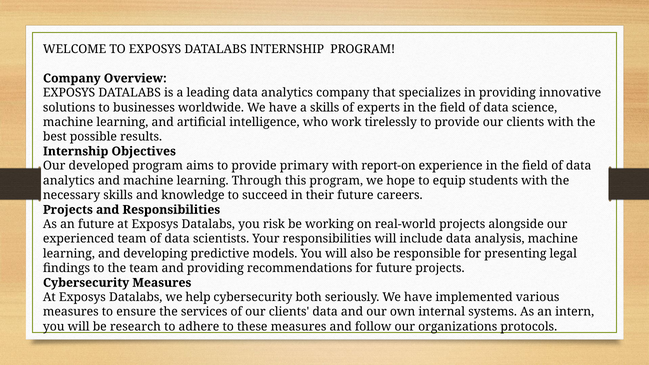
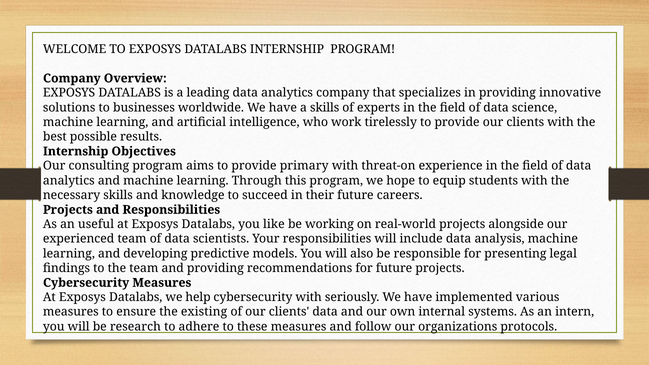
developed: developed -> consulting
report-on: report-on -> threat-on
an future: future -> useful
risk: risk -> like
cybersecurity both: both -> with
services: services -> existing
